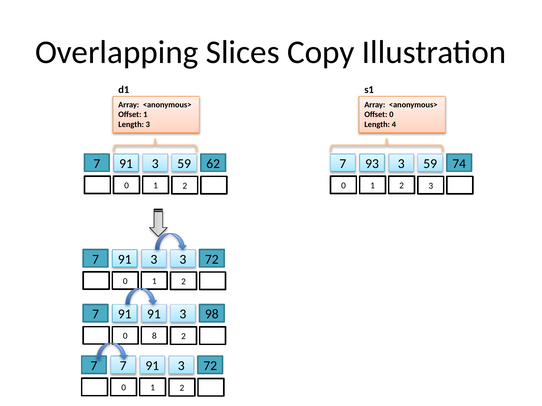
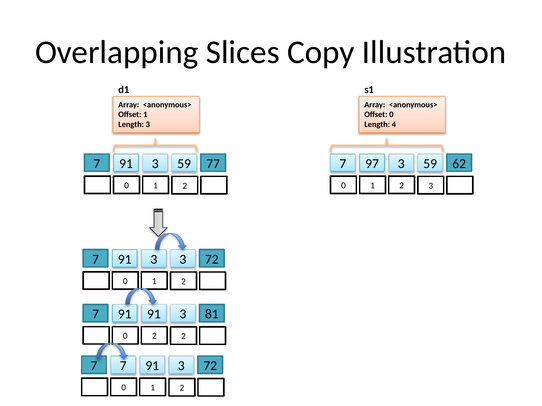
62: 62 -> 77
93: 93 -> 97
74: 74 -> 62
98: 98 -> 81
0 8: 8 -> 2
